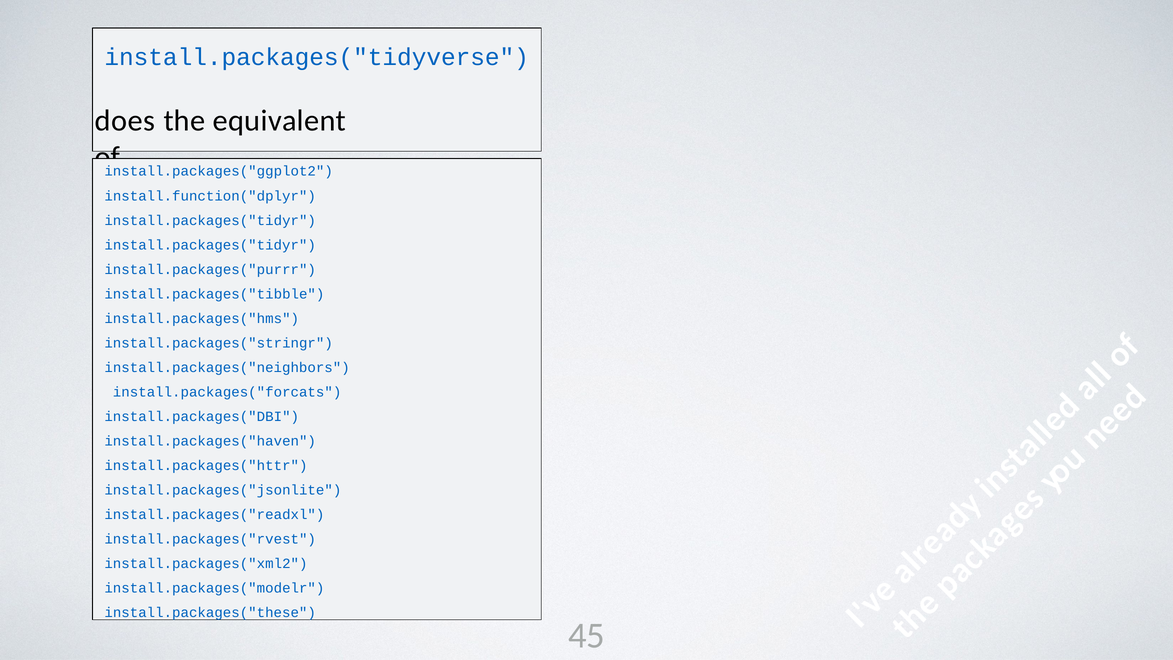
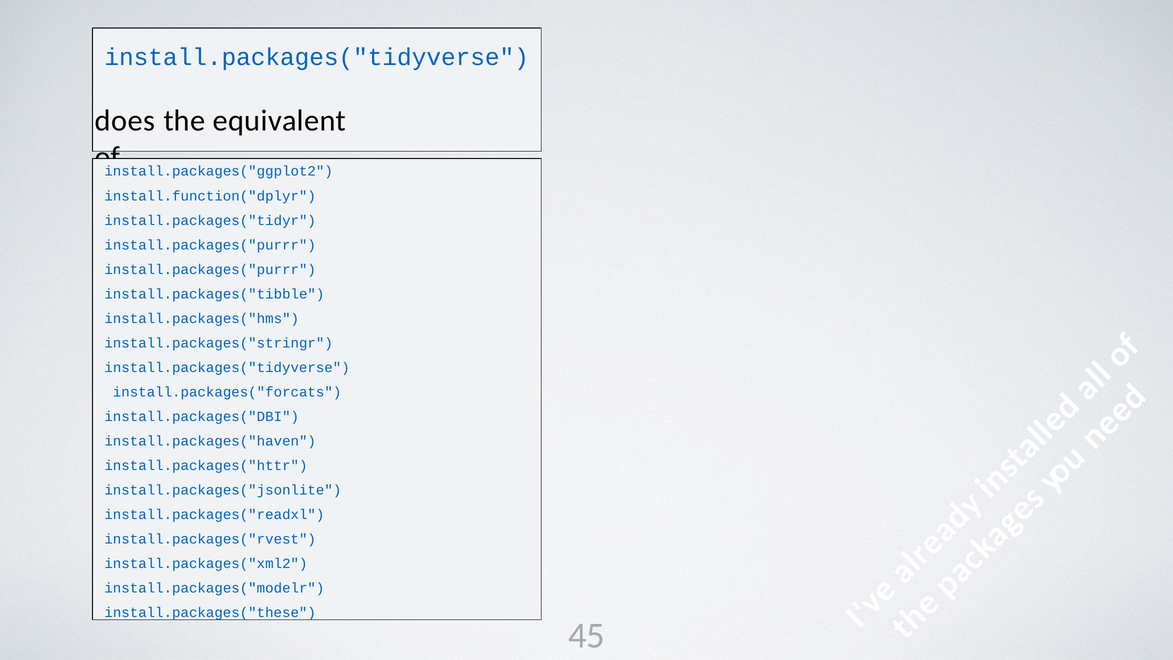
install.packages("tidyr at (210, 245): install.packages("tidyr -> install.packages("purrr
install.packages("neighbors at (227, 368): install.packages("neighbors -> install.packages("tidyverse
